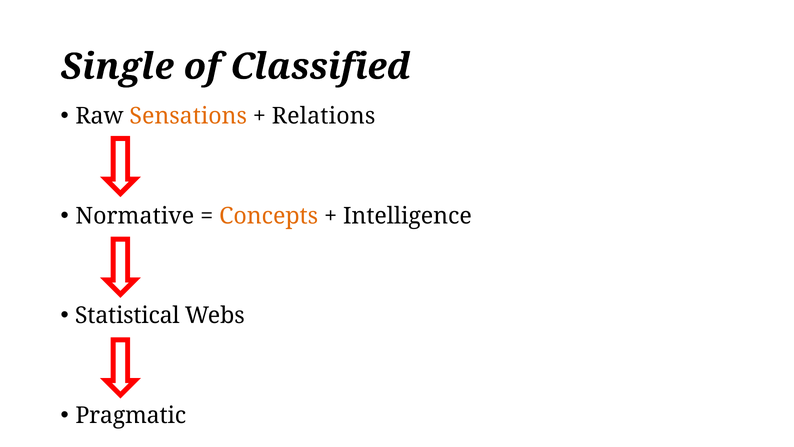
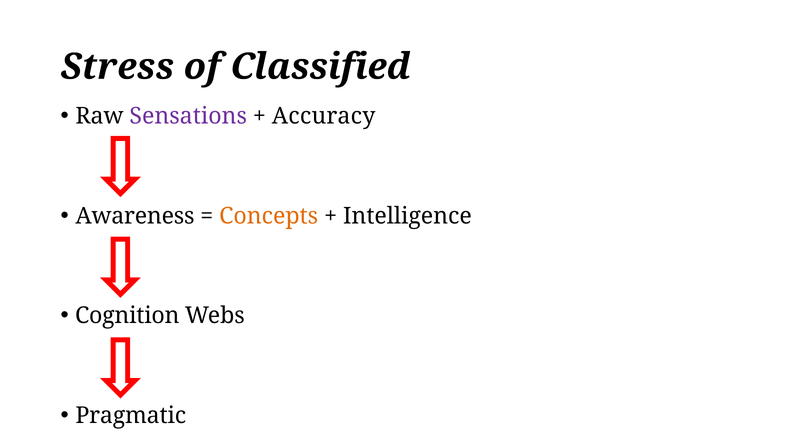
Single: Single -> Stress
Sensations colour: orange -> purple
Relations: Relations -> Accuracy
Normative: Normative -> Awareness
Statistical: Statistical -> Cognition
